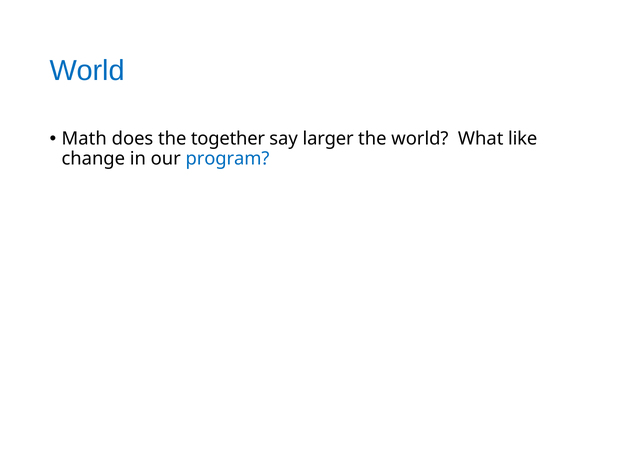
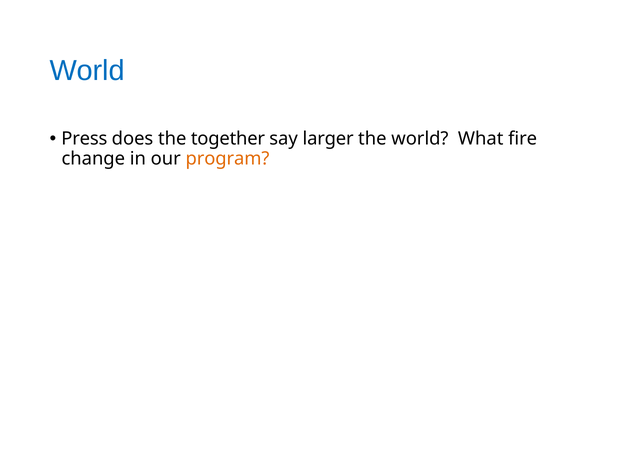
Math: Math -> Press
like: like -> fire
program colour: blue -> orange
